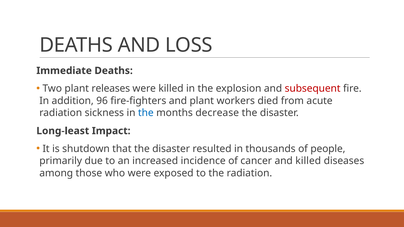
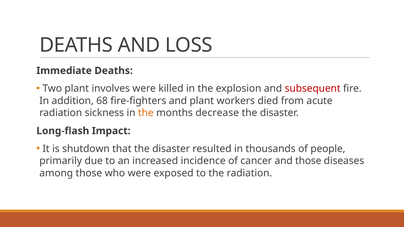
releases: releases -> involves
96: 96 -> 68
the at (146, 113) colour: blue -> orange
Long-least: Long-least -> Long-flash
and killed: killed -> those
